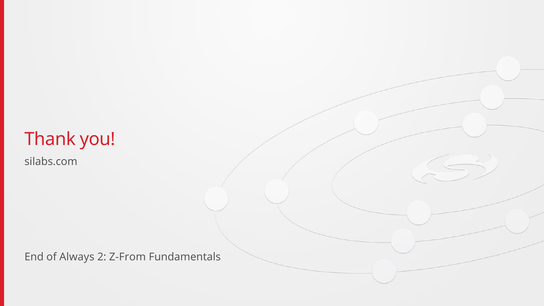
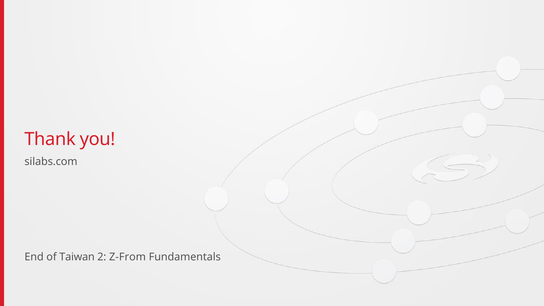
Always: Always -> Taiwan
